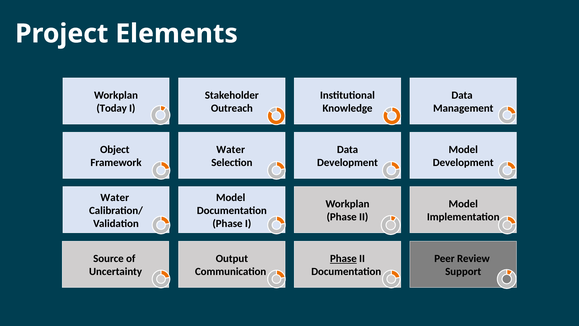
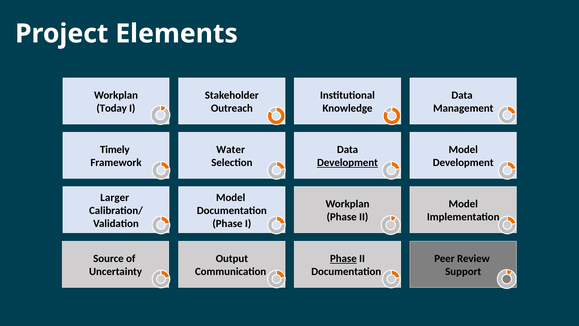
Object: Object -> Timely
Development at (347, 162) underline: none -> present
Water at (115, 197): Water -> Larger
